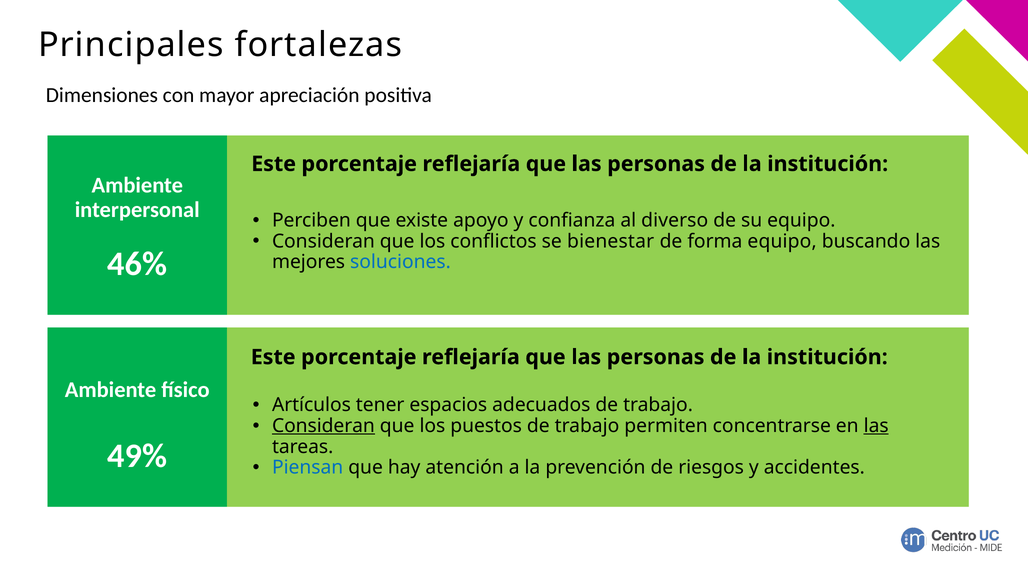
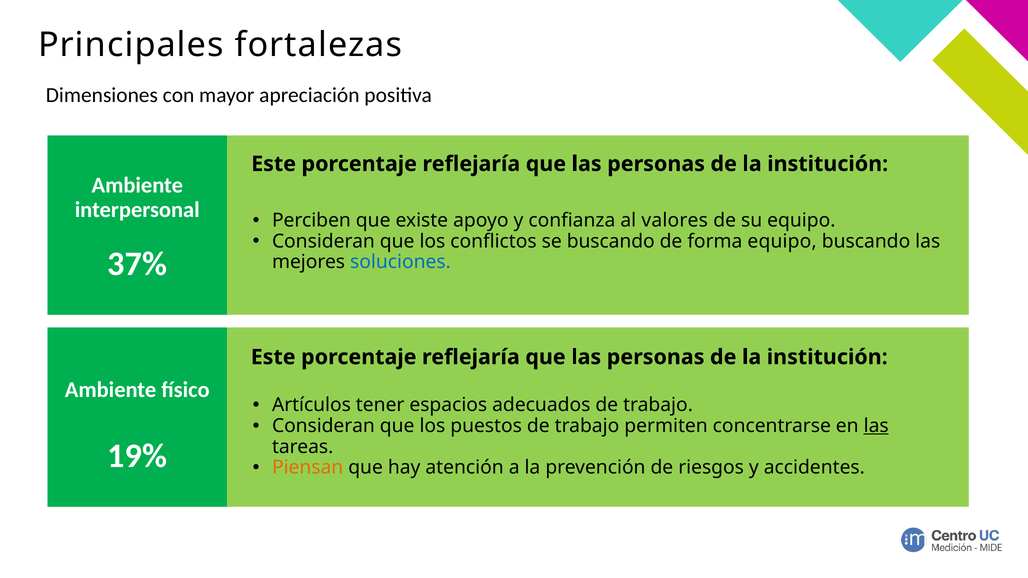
diverso: diverso -> valores
se bienestar: bienestar -> buscando
46%: 46% -> 37%
Consideran at (323, 426) underline: present -> none
49%: 49% -> 19%
Piensan colour: blue -> orange
